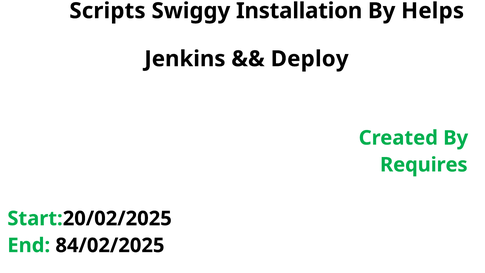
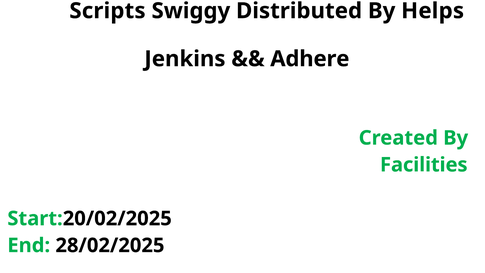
Installation: Installation -> Distributed
Deploy: Deploy -> Adhere
Requires: Requires -> Facilities
84/02/2025: 84/02/2025 -> 28/02/2025
